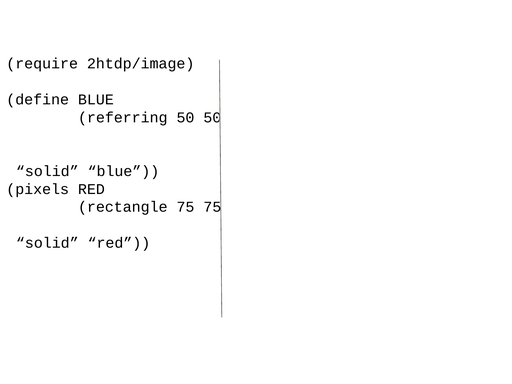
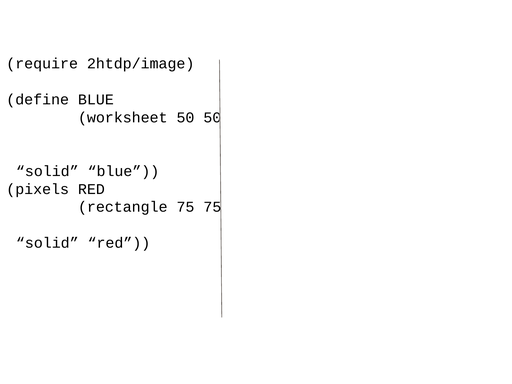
referring: referring -> worksheet
